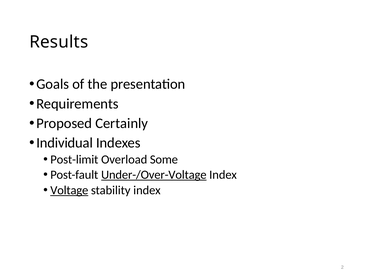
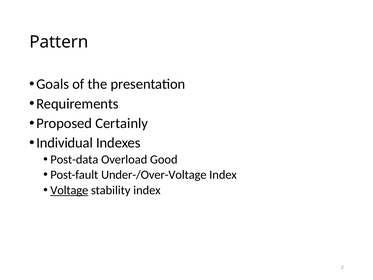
Results: Results -> Pattern
Post-limit: Post-limit -> Post-data
Some: Some -> Good
Under-/Over-Voltage underline: present -> none
